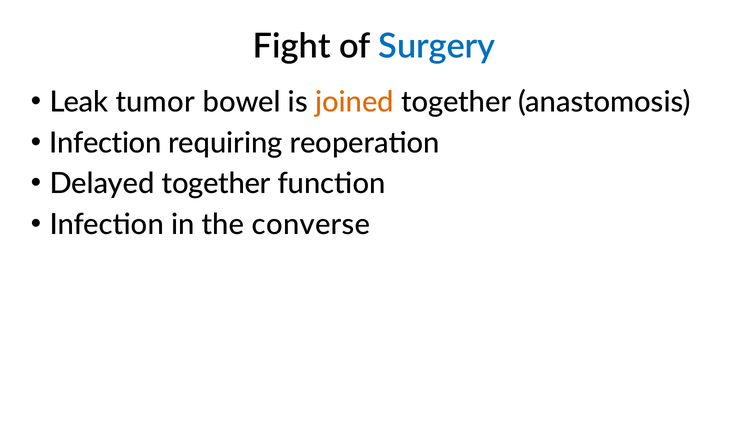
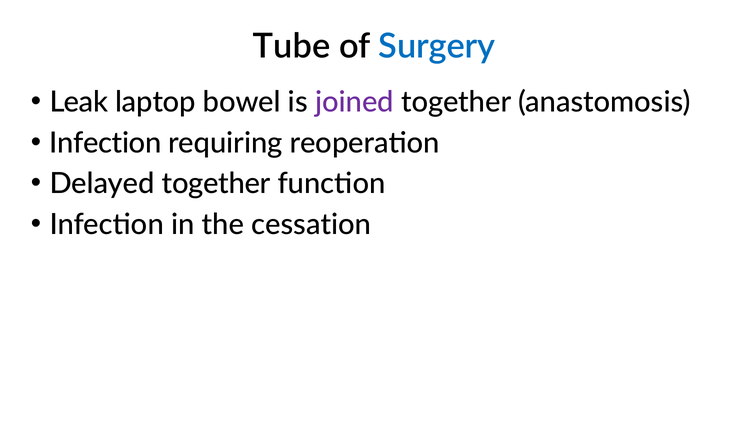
Fight: Fight -> Tube
tumor: tumor -> laptop
joined colour: orange -> purple
converse: converse -> cessation
